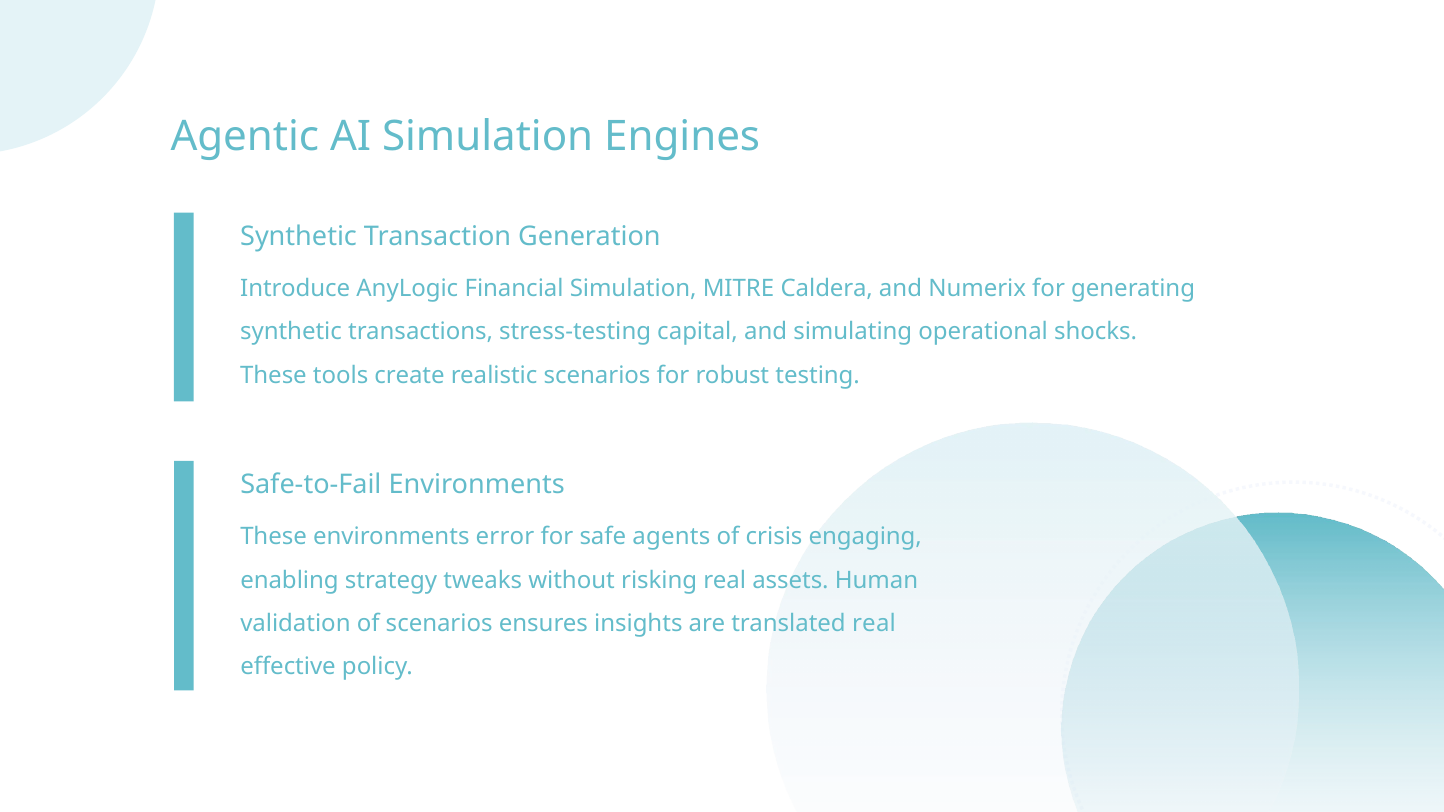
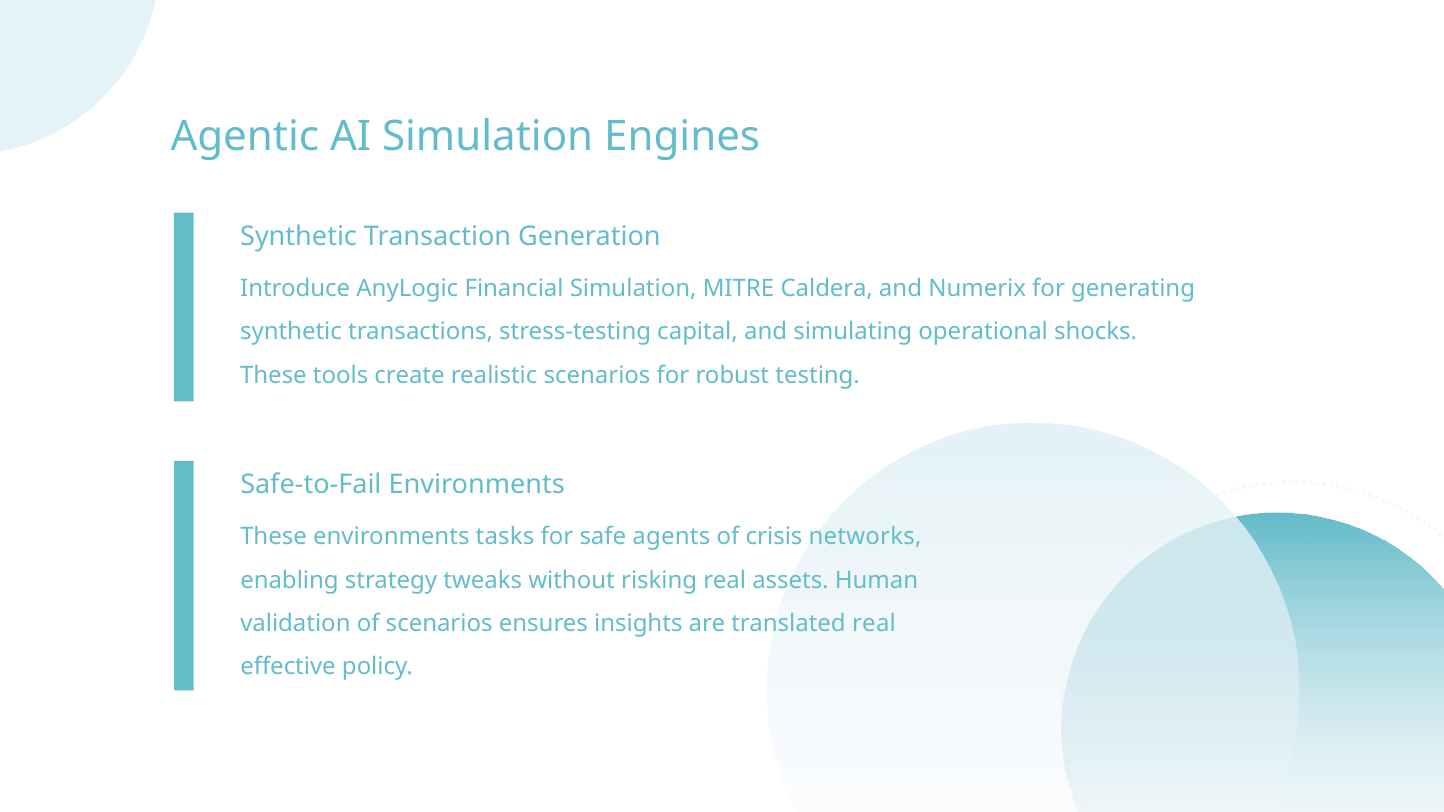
error: error -> tasks
engaging: engaging -> networks
